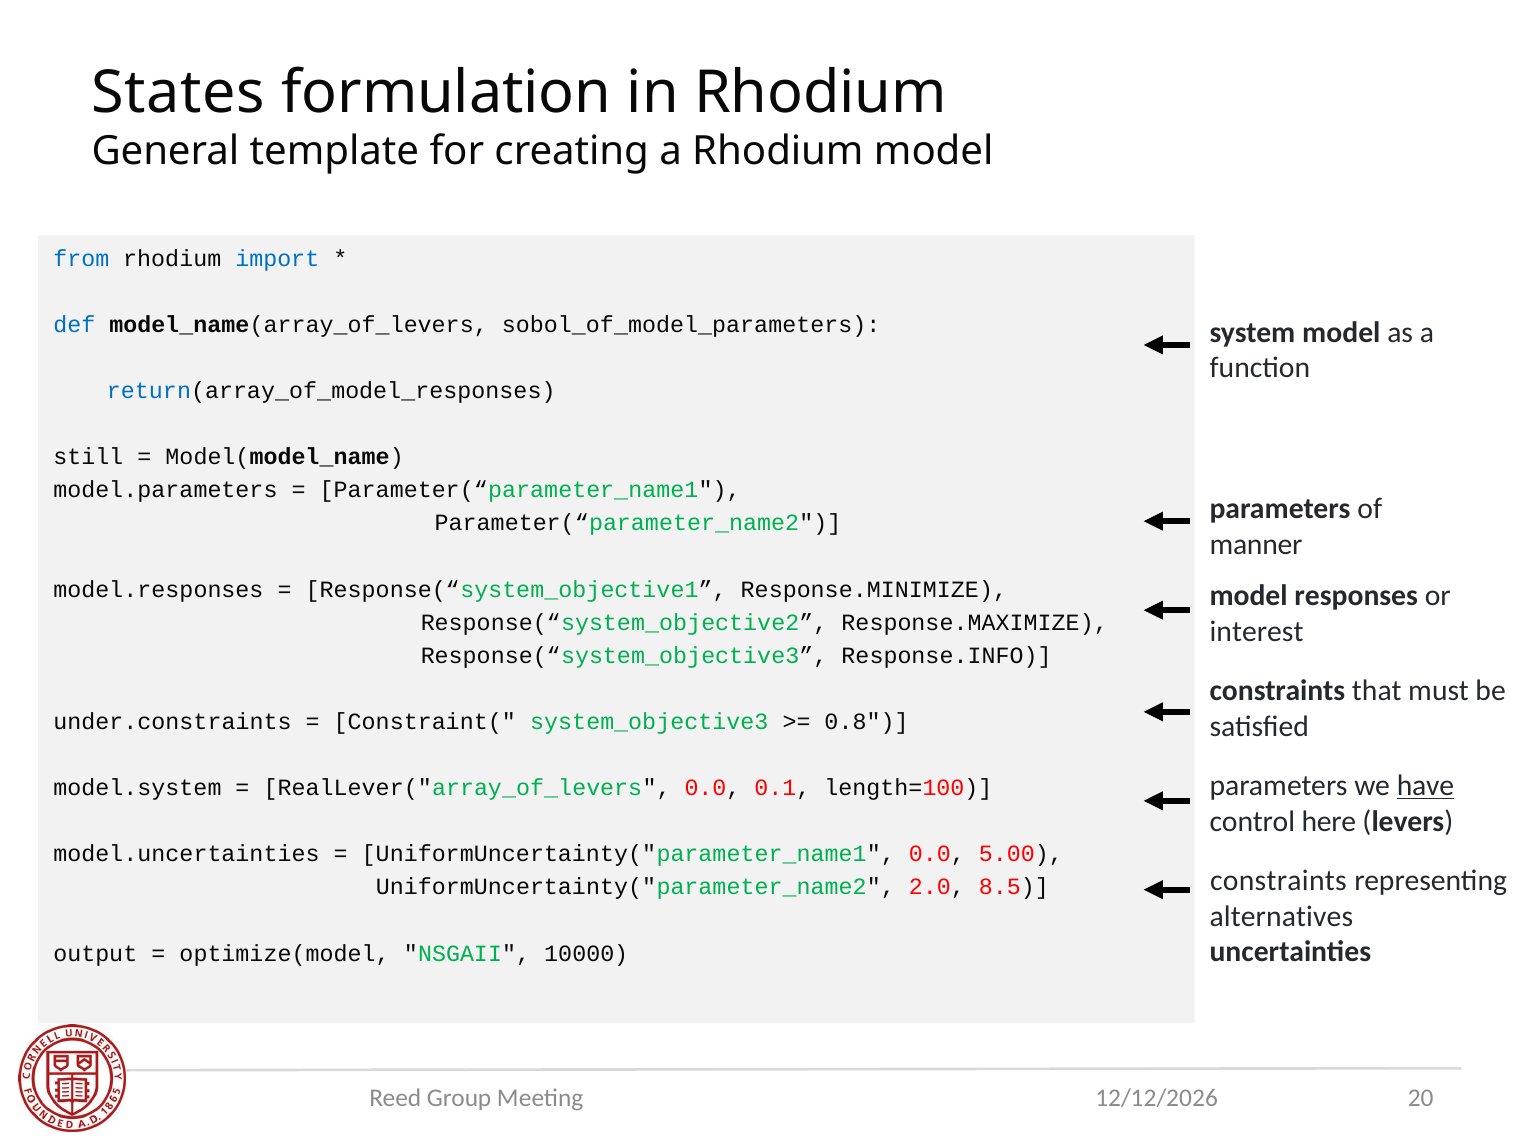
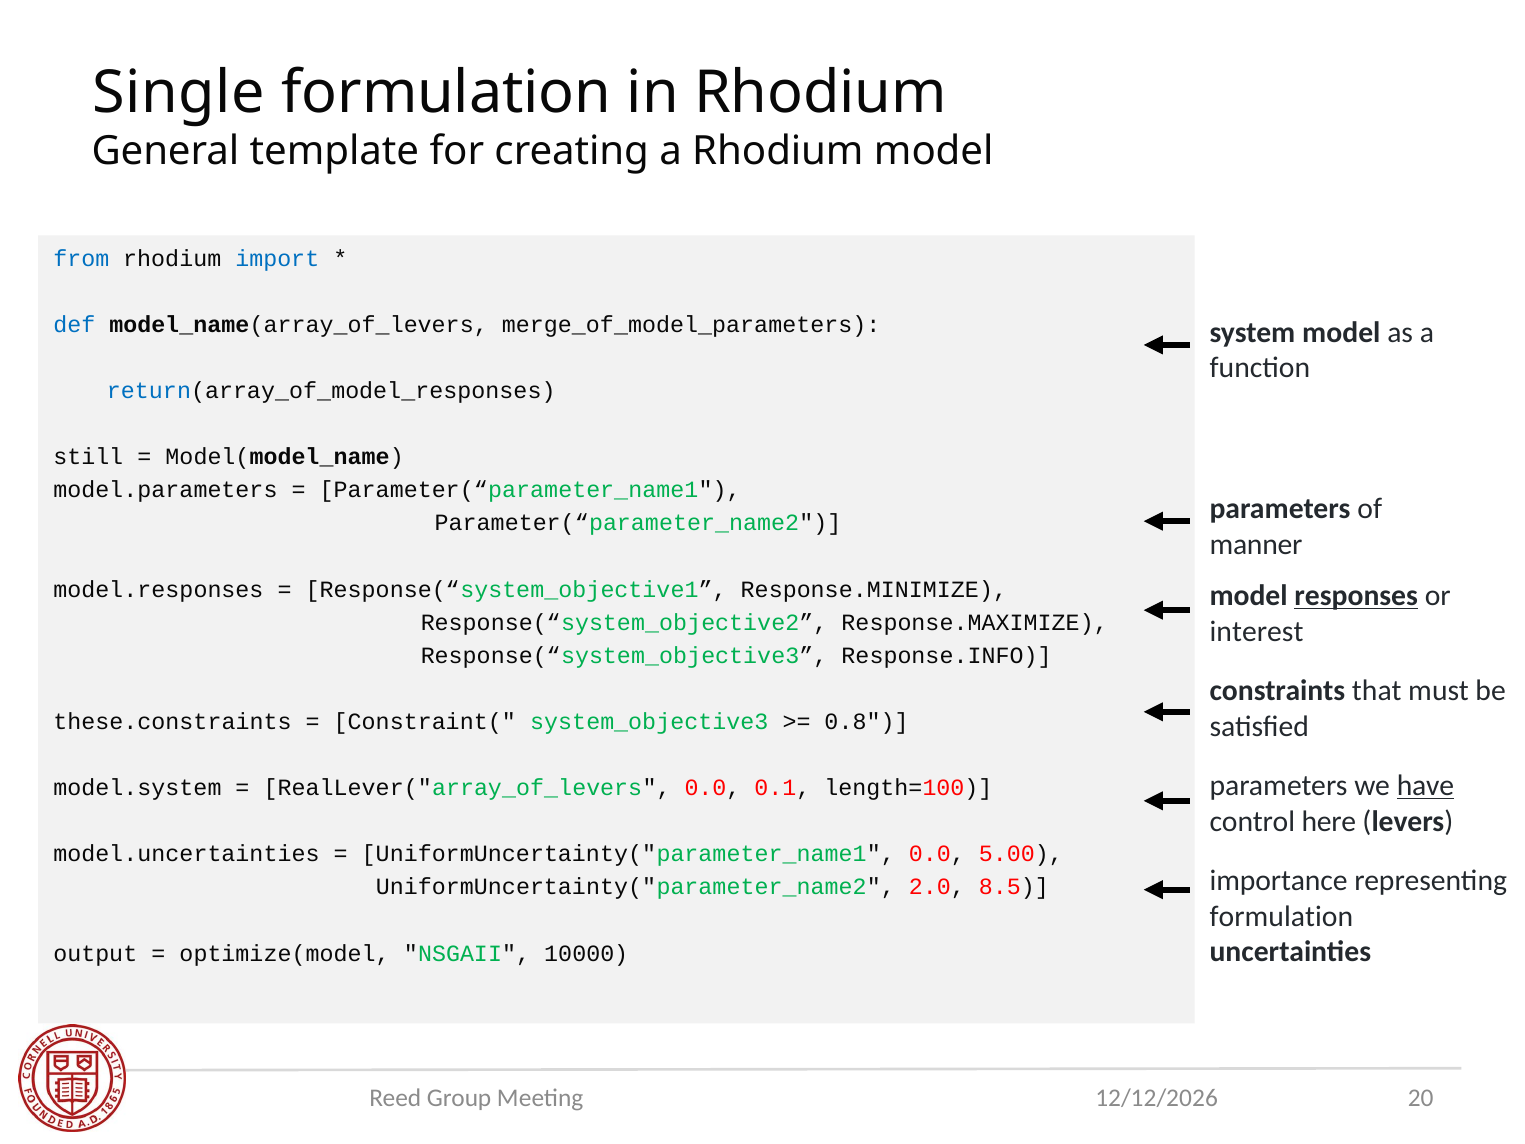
States: States -> Single
sobol_of_model_parameters: sobol_of_model_parameters -> merge_of_model_parameters
responses underline: none -> present
under.constraints: under.constraints -> these.constraints
constraints at (1278, 881): constraints -> importance
alternatives at (1281, 916): alternatives -> formulation
